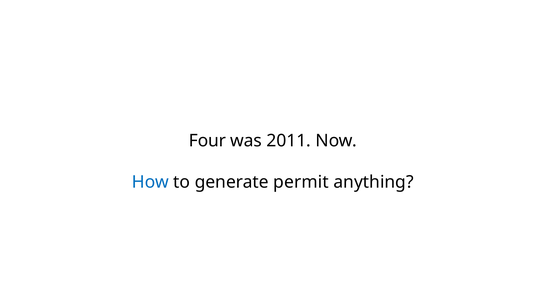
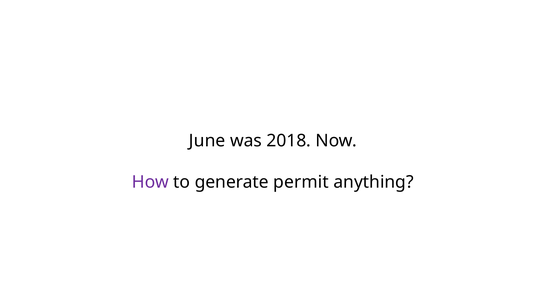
Four: Four -> June
2011: 2011 -> 2018
How colour: blue -> purple
